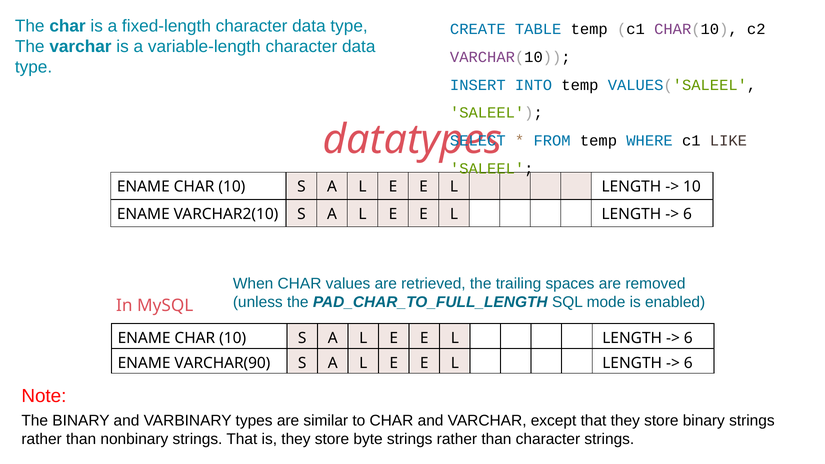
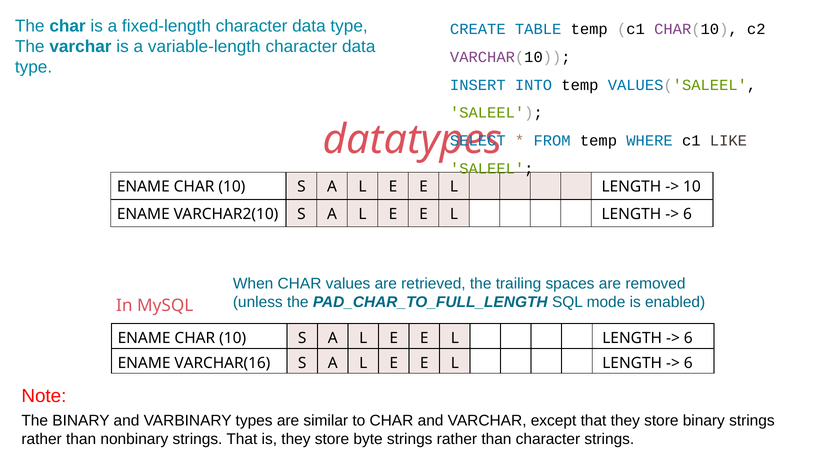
VARCHAR(90: VARCHAR(90 -> VARCHAR(16
